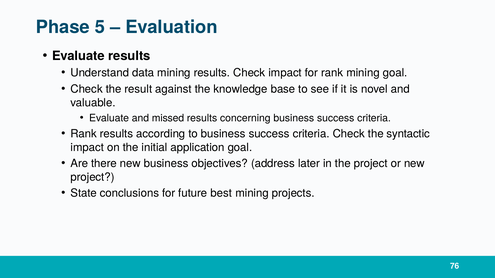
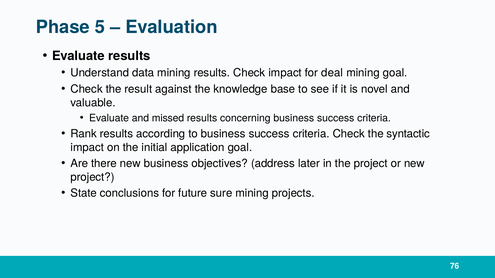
for rank: rank -> deal
best: best -> sure
